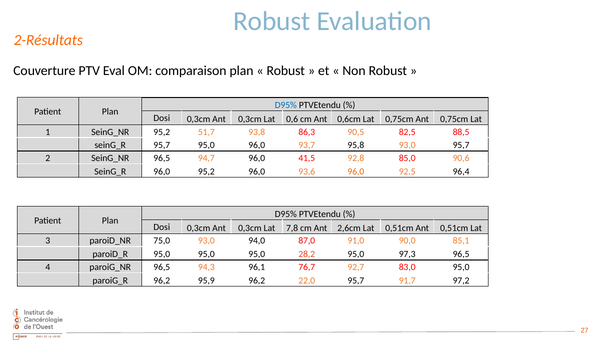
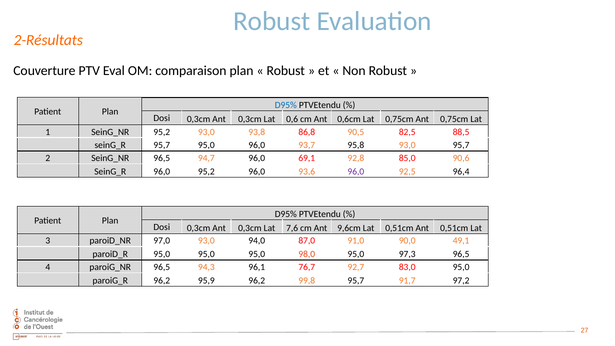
95,2 51,7: 51,7 -> 93,0
86,3: 86,3 -> 86,8
41,5: 41,5 -> 69,1
96,0 at (356, 172) colour: orange -> purple
7,8: 7,8 -> 7,6
2,6cm: 2,6cm -> 9,6cm
75,0: 75,0 -> 97,0
85,1: 85,1 -> 49,1
28,2: 28,2 -> 98,0
22,0: 22,0 -> 99,8
